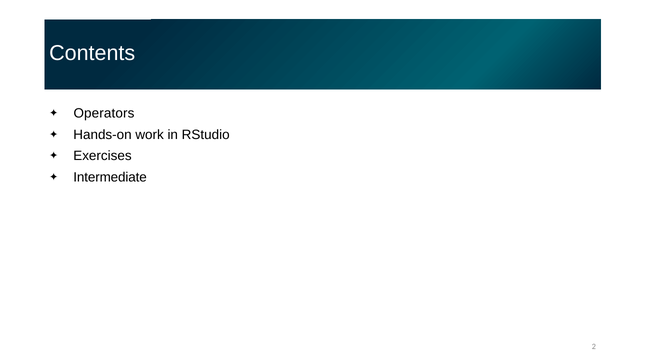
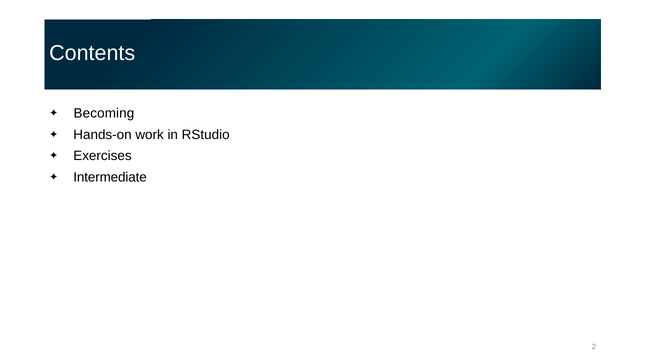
Operators: Operators -> Becoming
